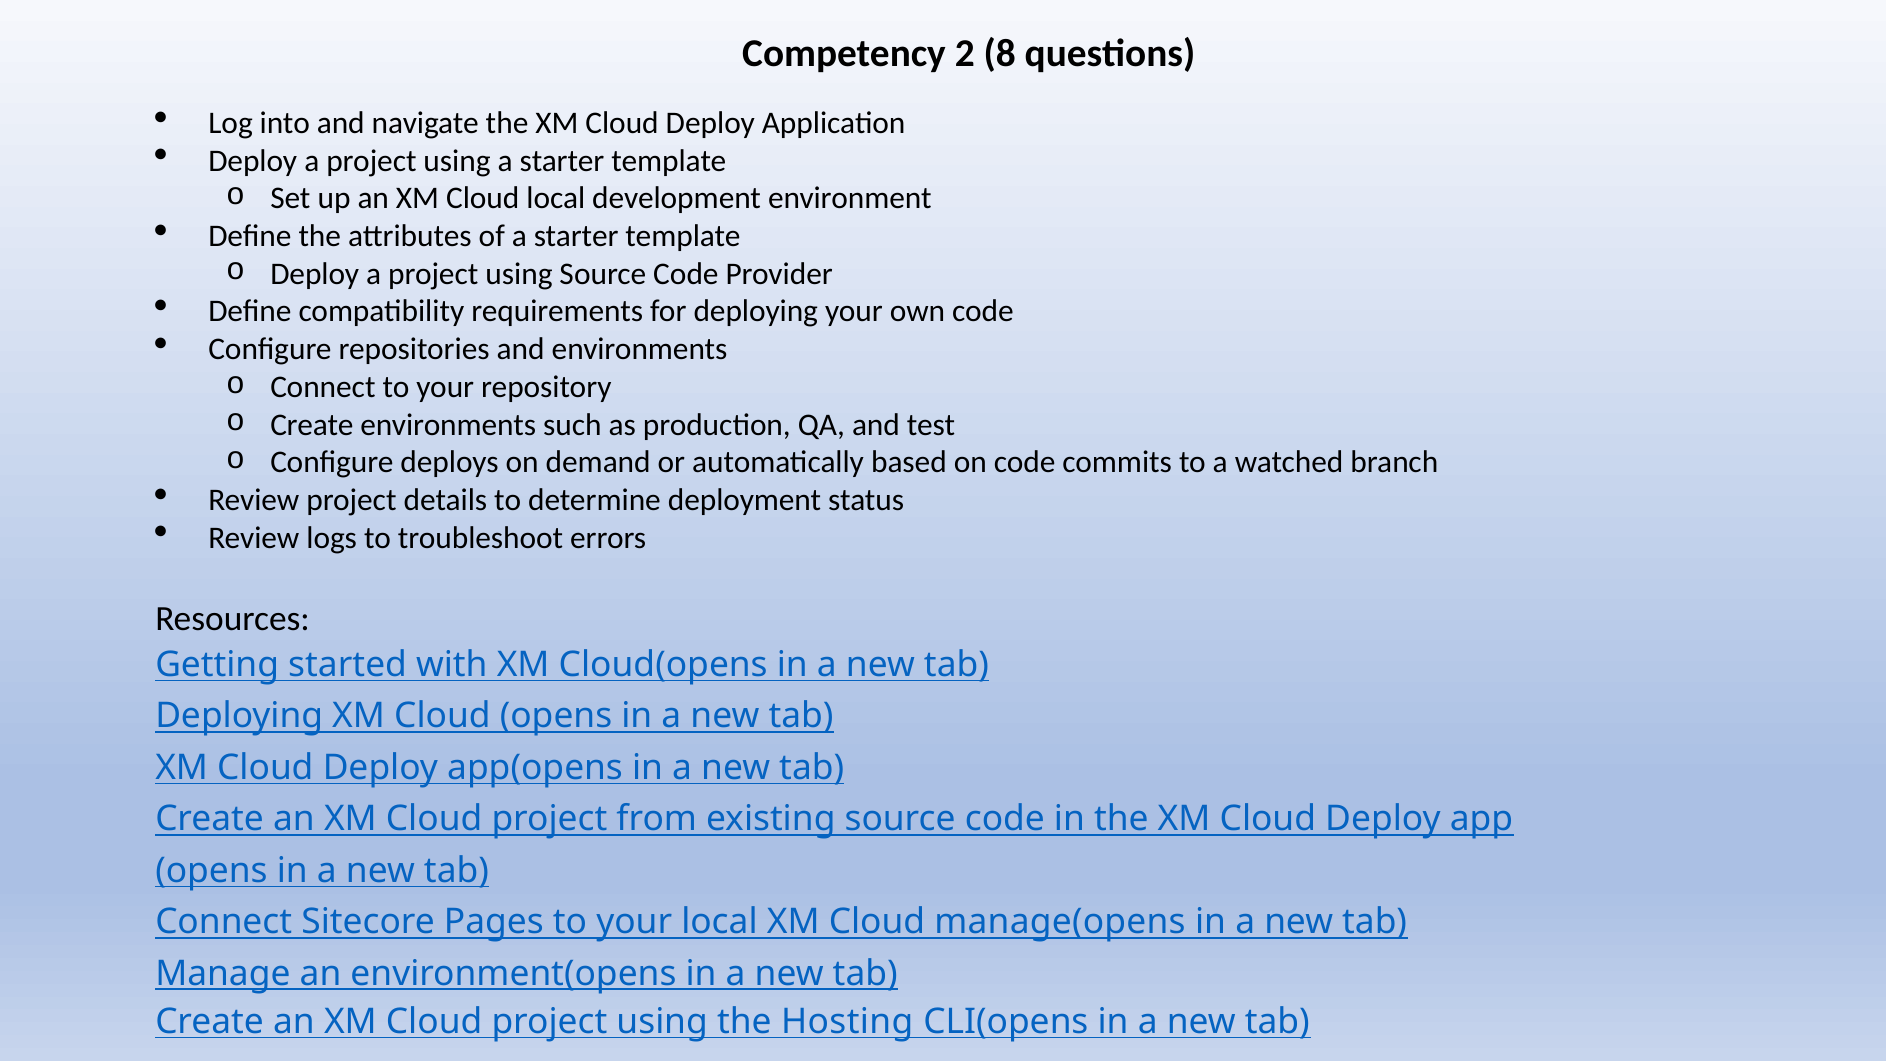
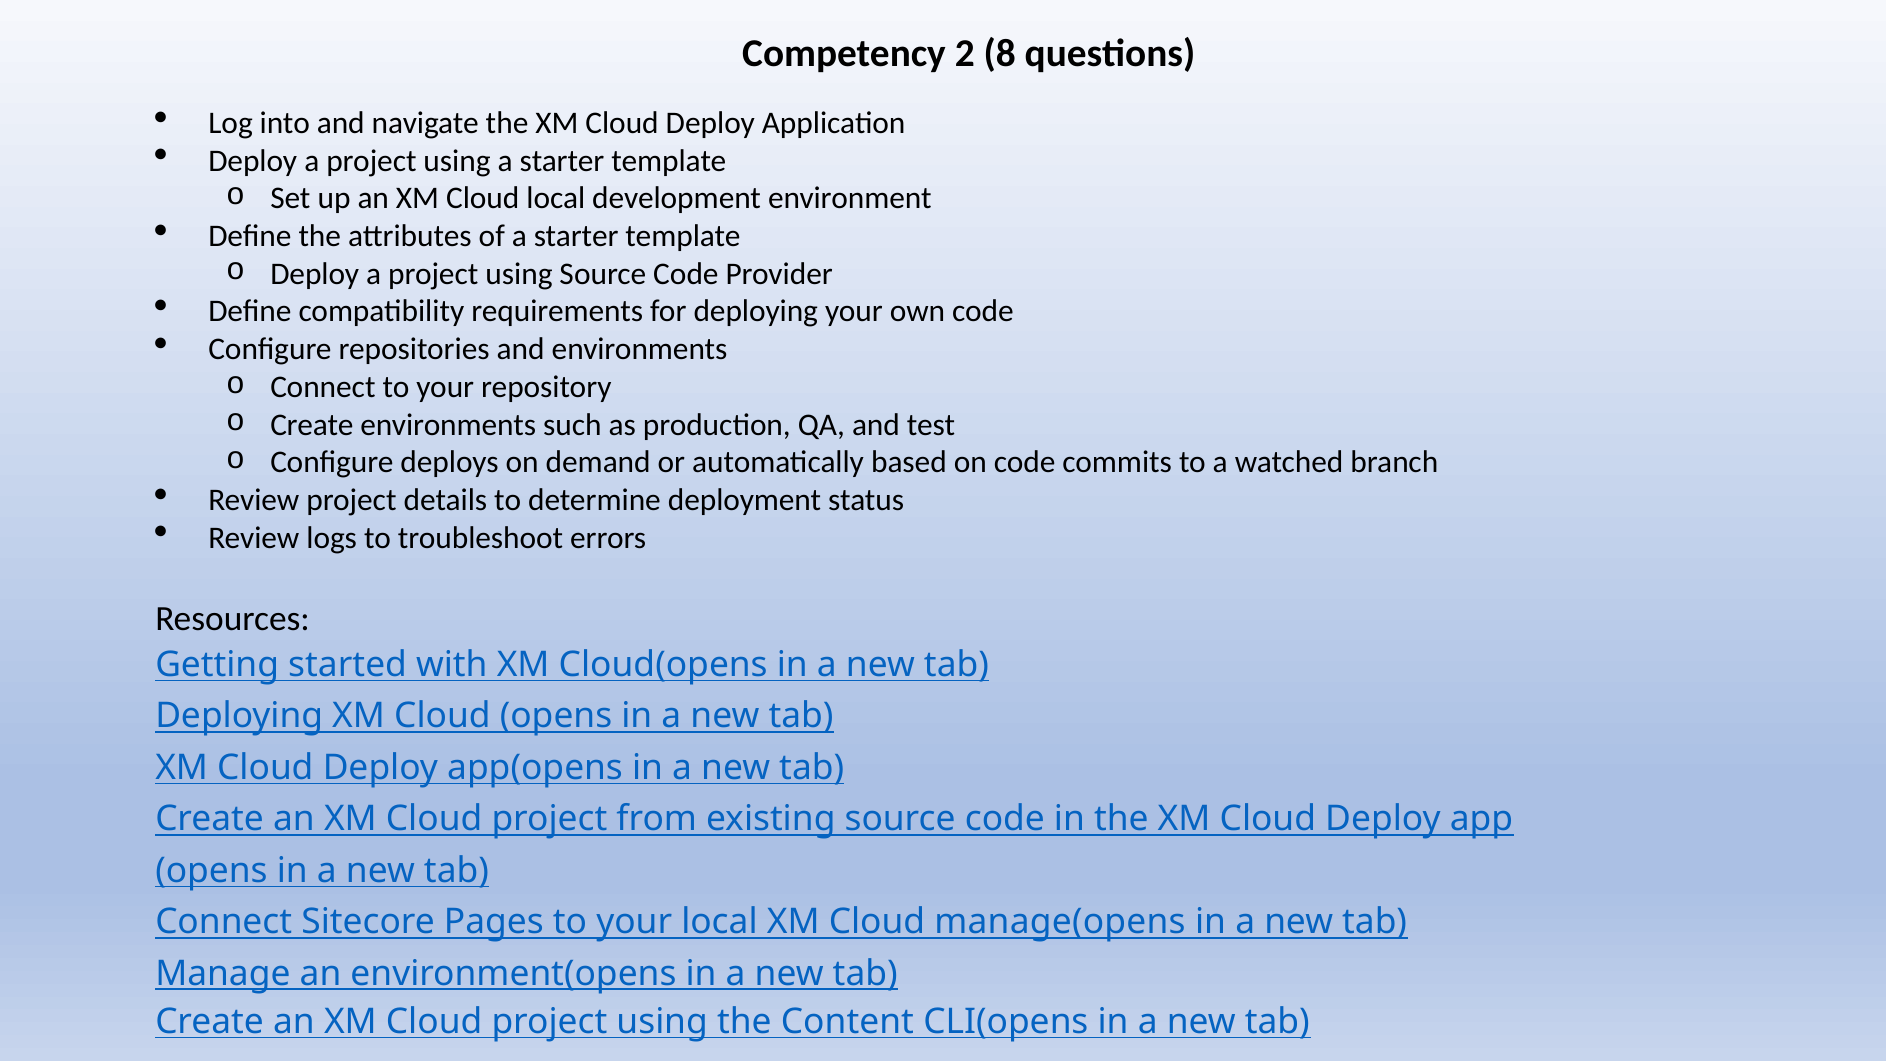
Hosting: Hosting -> Content
